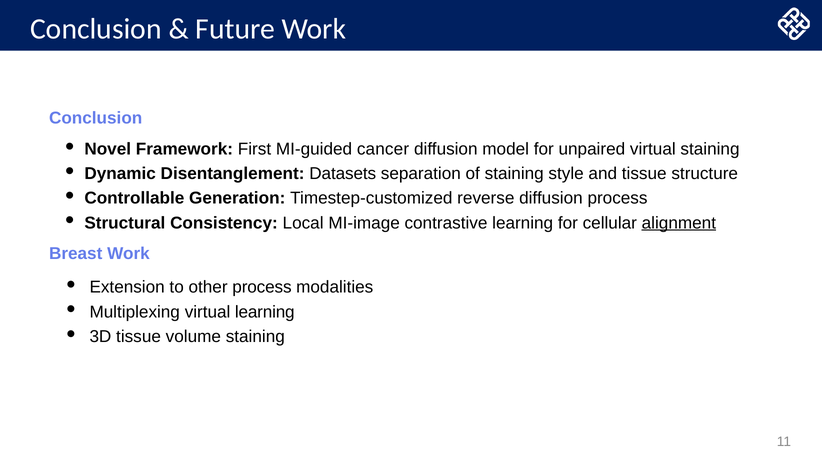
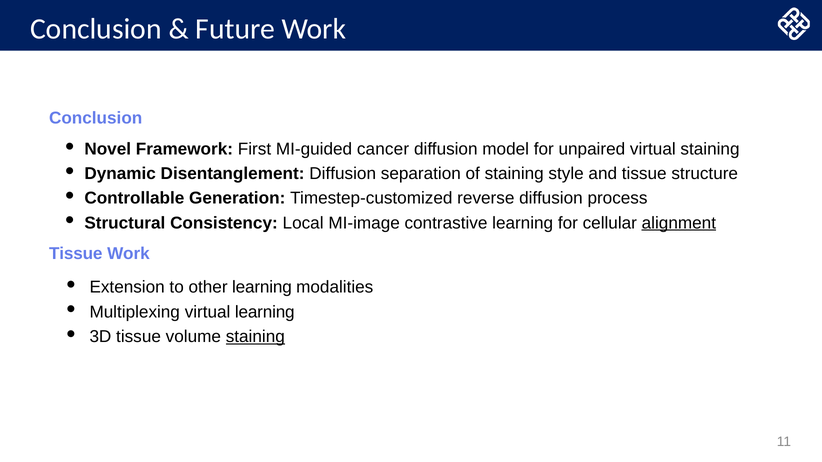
Disentanglement Datasets: Datasets -> Diffusion
Breast at (76, 254): Breast -> Tissue
other process: process -> learning
staining at (255, 337) underline: none -> present
